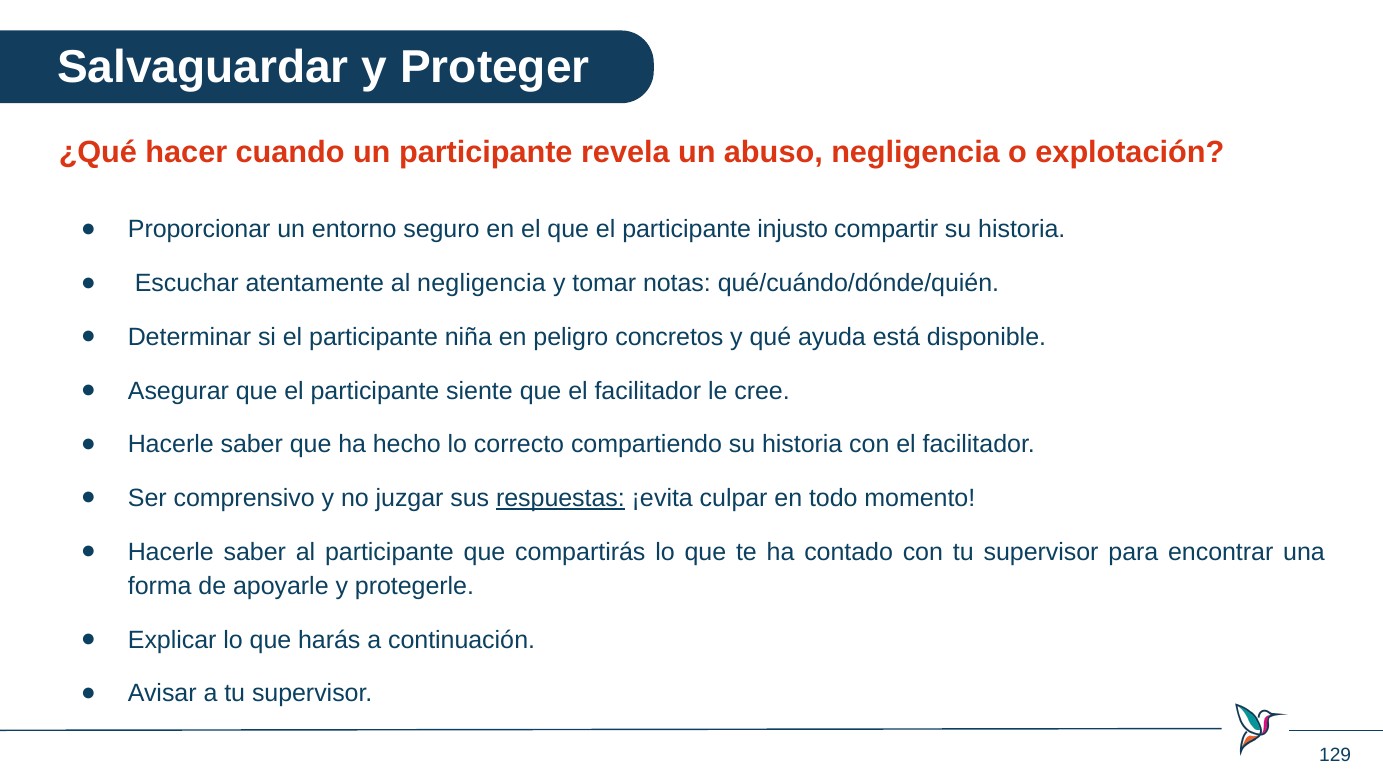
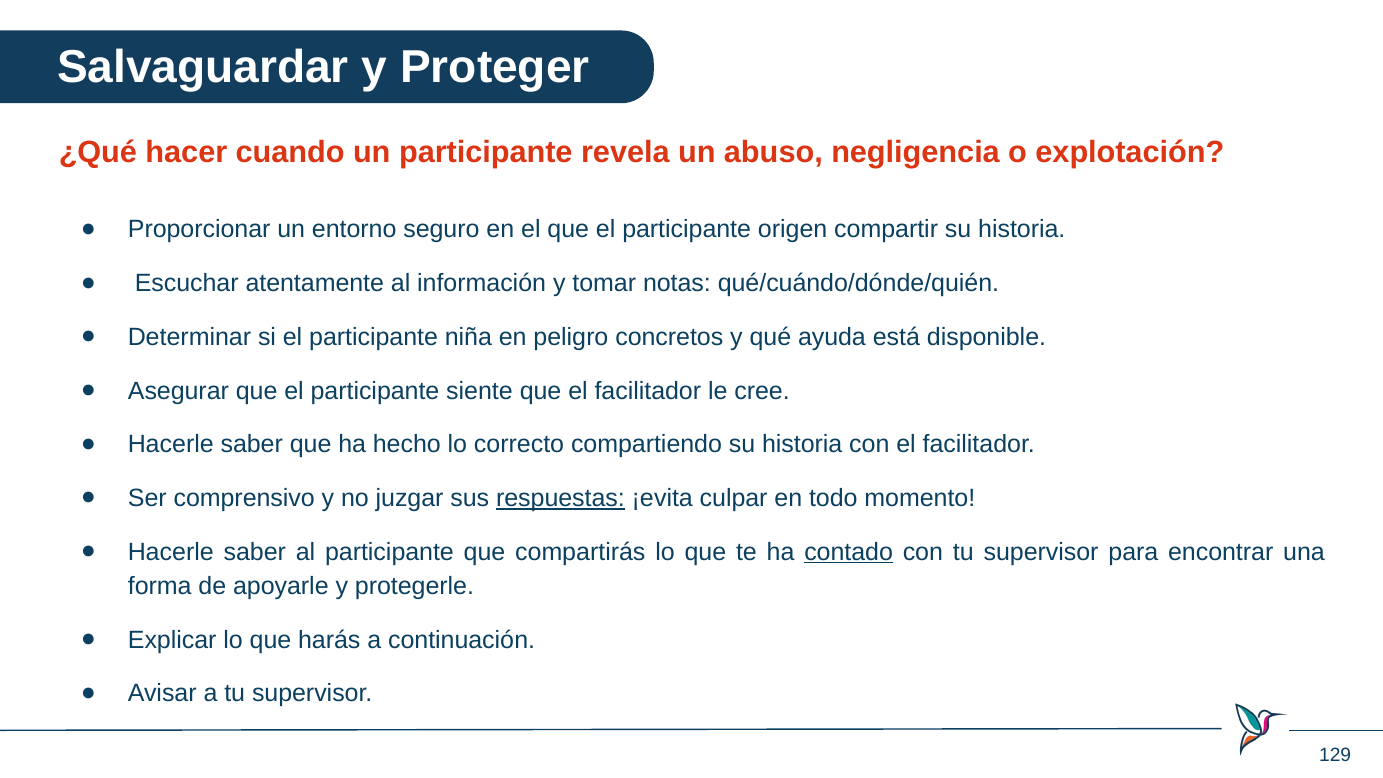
injusto: injusto -> origen
al negligencia: negligencia -> información
contado underline: none -> present
